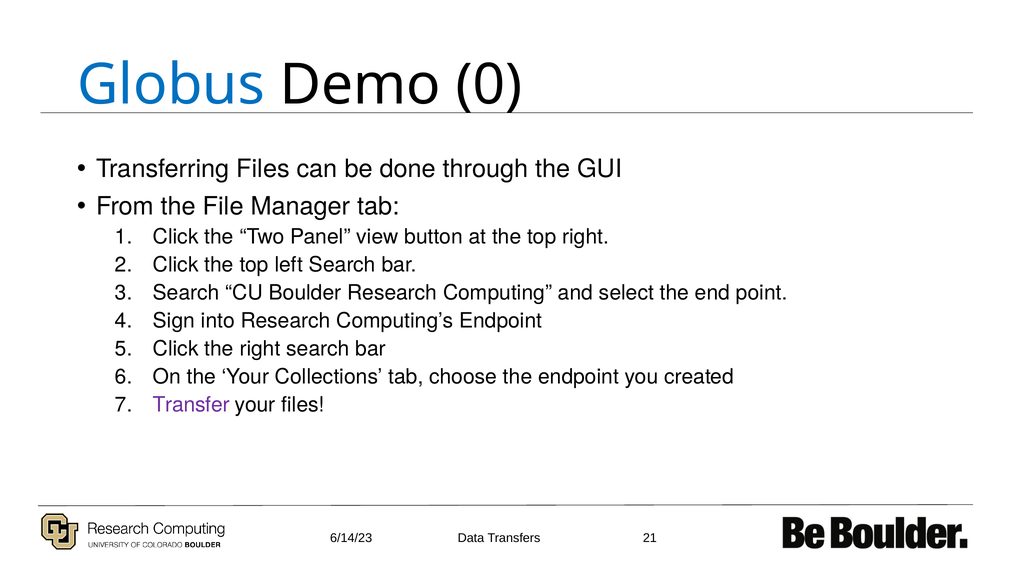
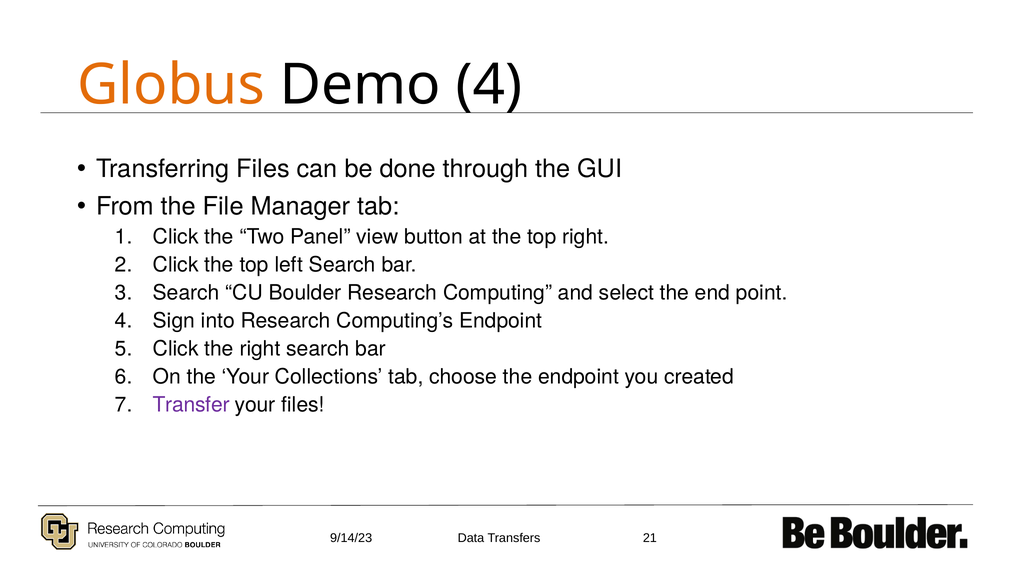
Globus colour: blue -> orange
Demo 0: 0 -> 4
6/14/23: 6/14/23 -> 9/14/23
